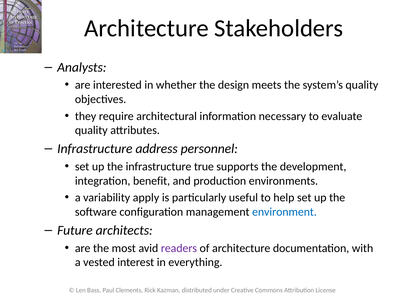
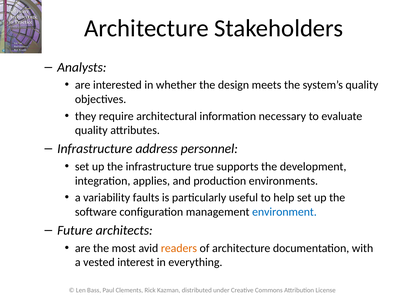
benefit: benefit -> applies
apply: apply -> faults
readers colour: purple -> orange
